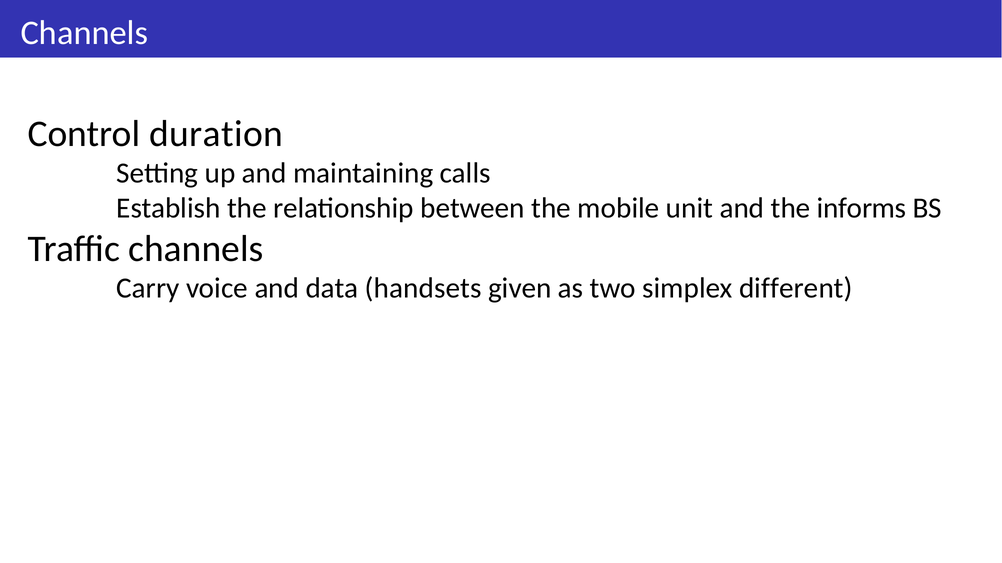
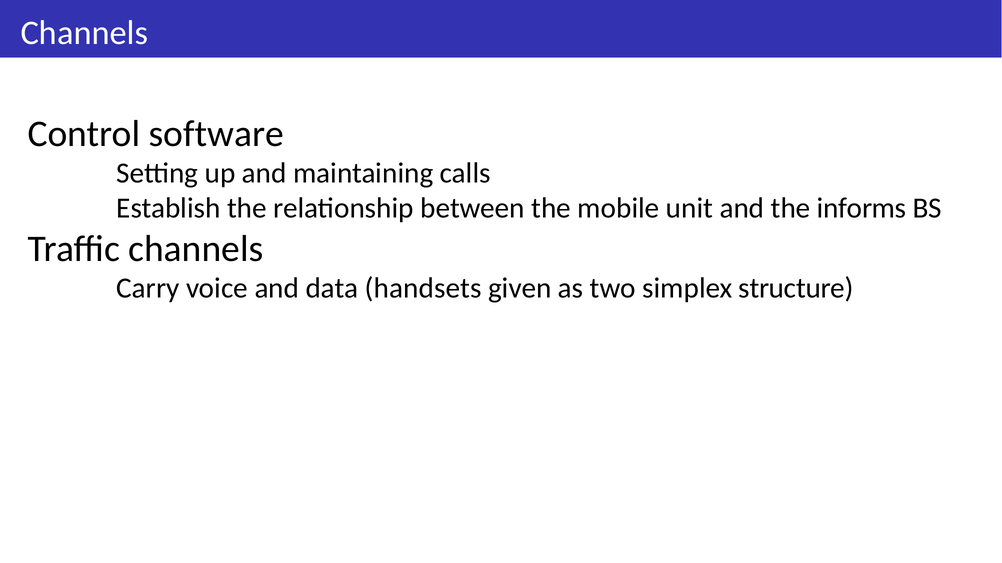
duration: duration -> software
different: different -> structure
